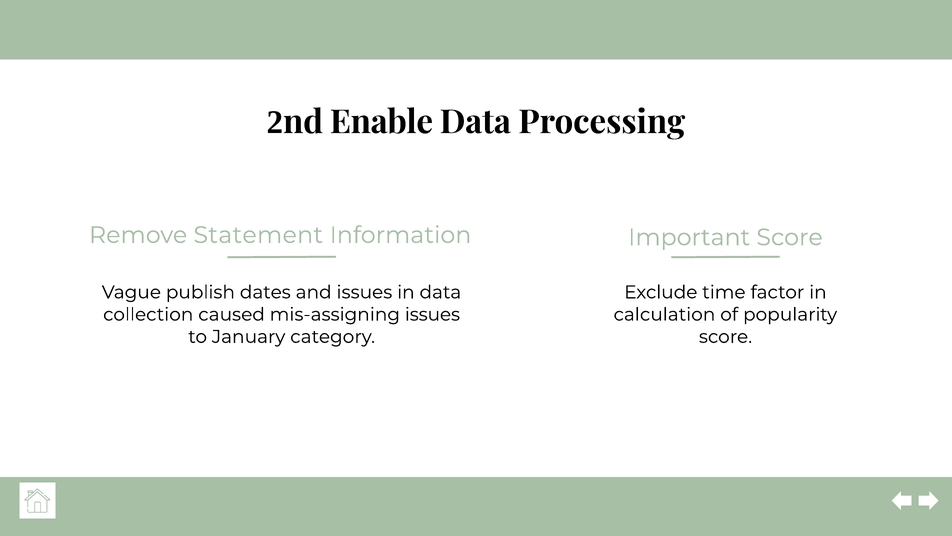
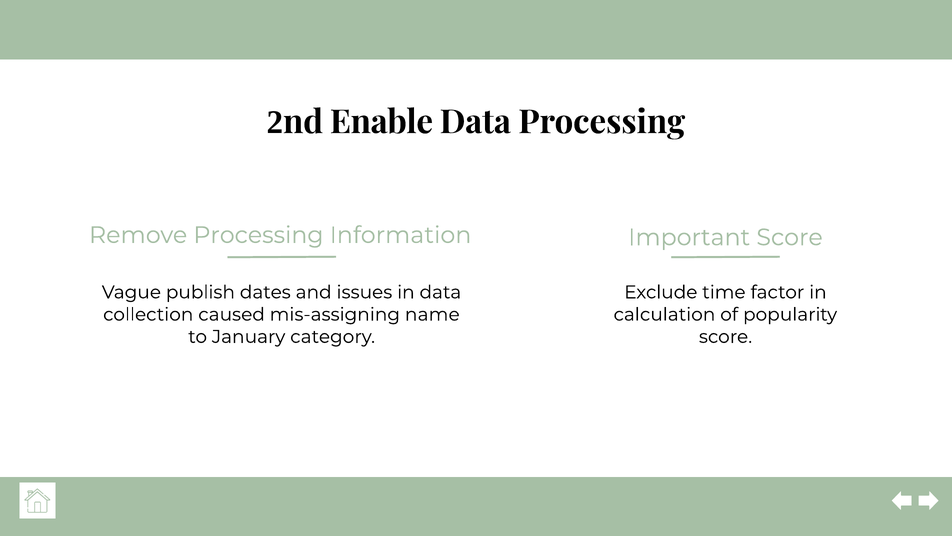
Remove Statement: Statement -> Processing
mis-assigning issues: issues -> name
